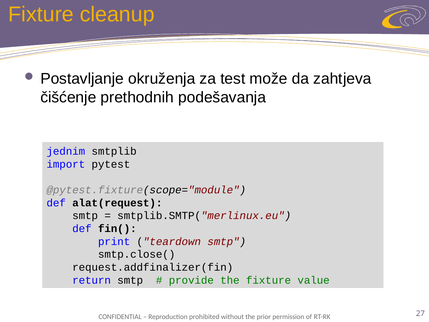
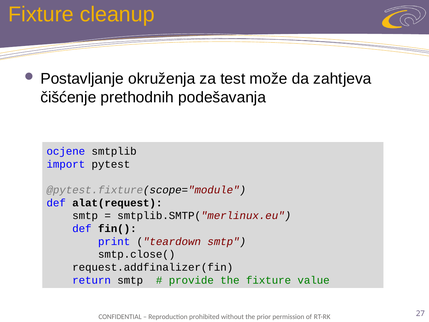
jednim: jednim -> ocjene
